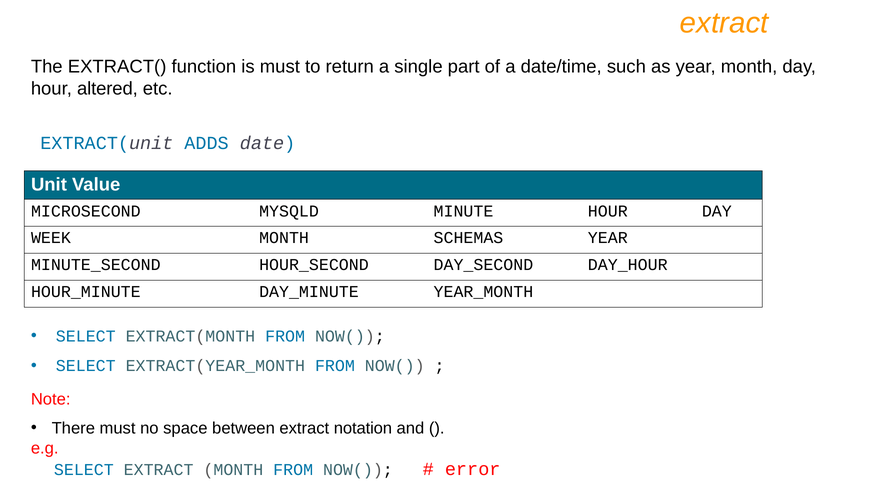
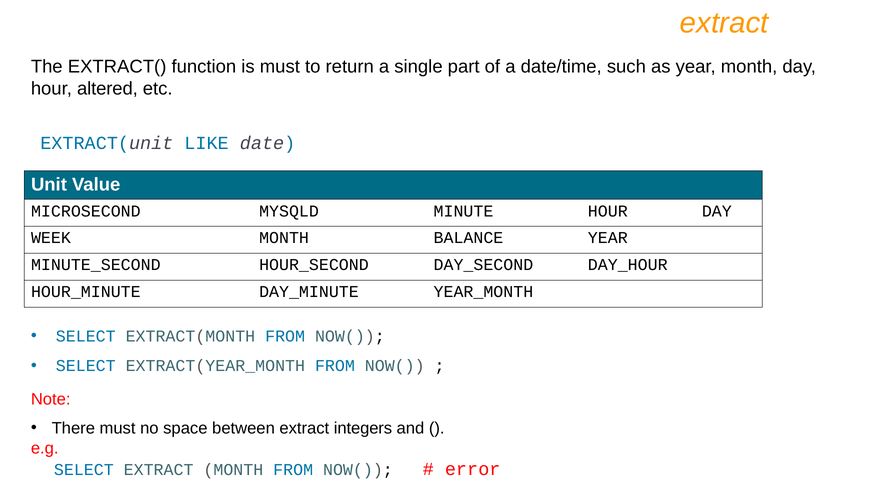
ADDS: ADDS -> LIKE
SCHEMAS: SCHEMAS -> BALANCE
notation: notation -> integers
